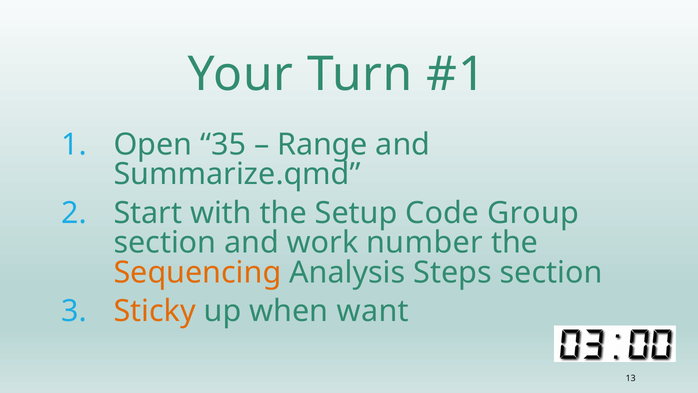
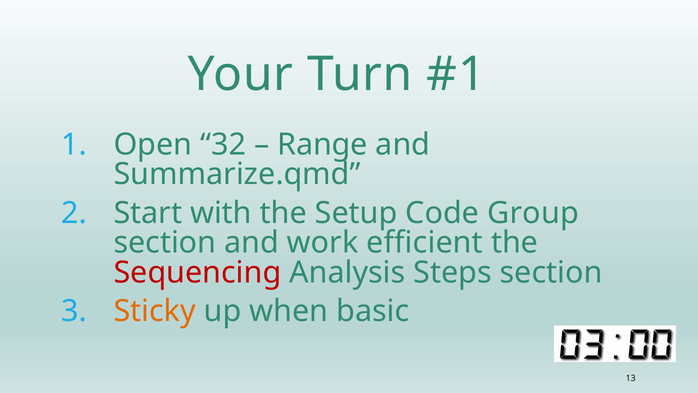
35: 35 -> 32
number: number -> efficient
Sequencing colour: orange -> red
want: want -> basic
